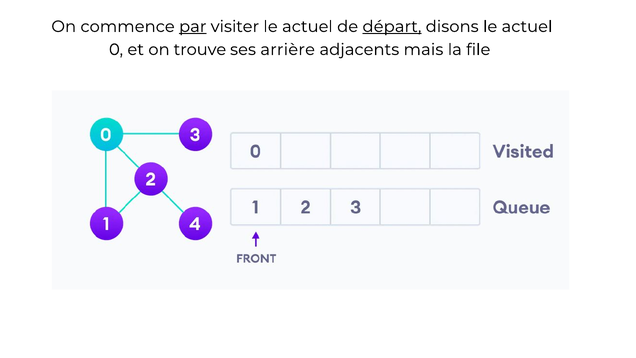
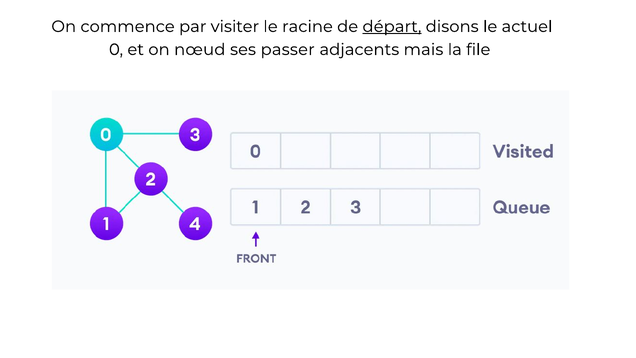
par underline: present -> none
visiter le actuel: actuel -> racine
trouve: trouve -> nœud
arrière: arrière -> passer
